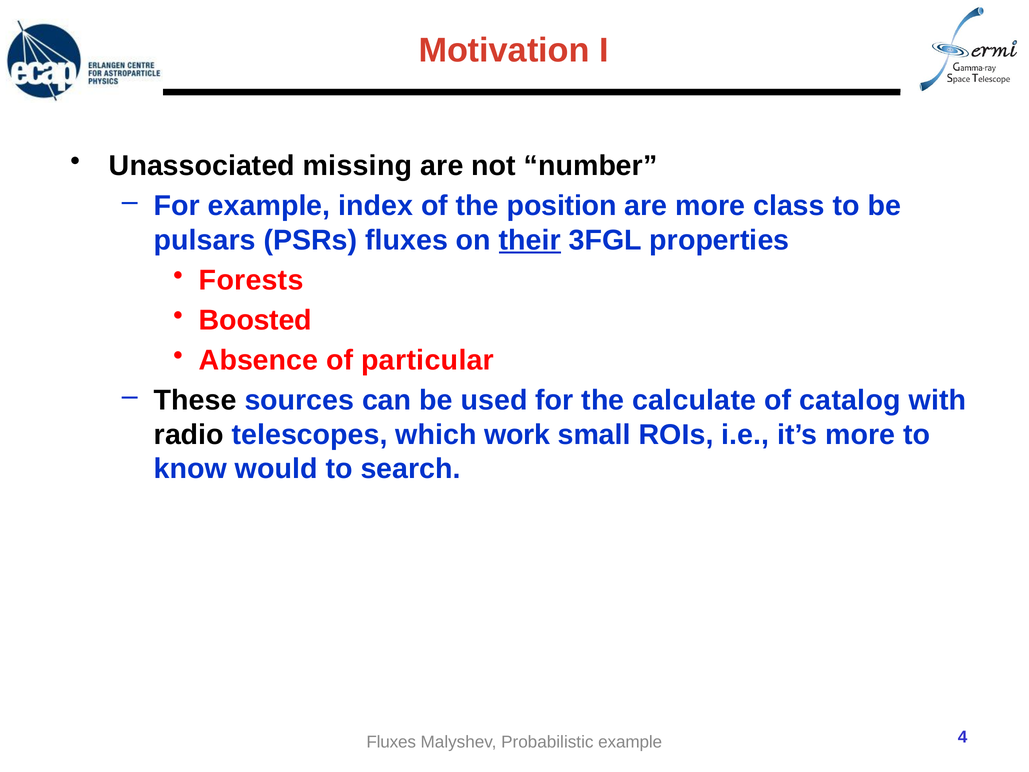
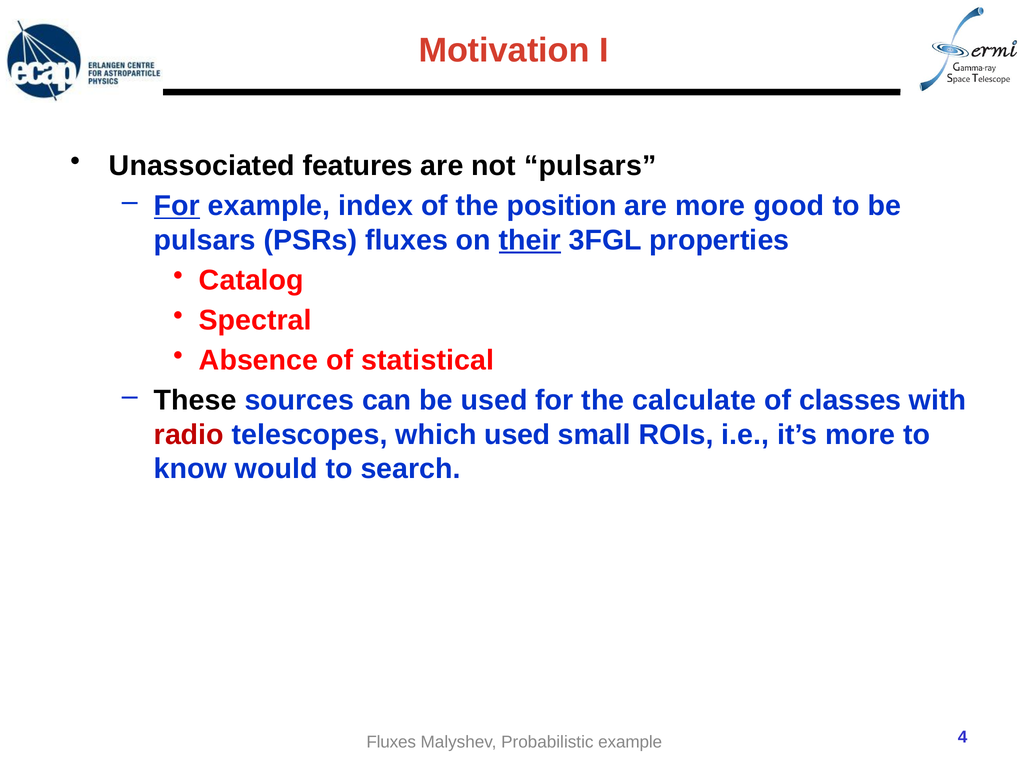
missing: missing -> features
not number: number -> pulsars
For at (177, 206) underline: none -> present
class: class -> good
Forests: Forests -> Catalog
Boosted: Boosted -> Spectral
particular: particular -> statistical
catalog: catalog -> classes
radio colour: black -> red
which work: work -> used
